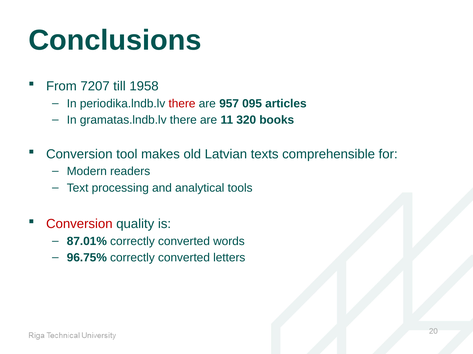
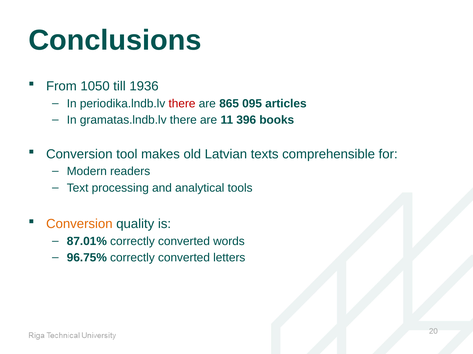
7207: 7207 -> 1050
1958: 1958 -> 1936
957: 957 -> 865
320: 320 -> 396
Conversion at (79, 224) colour: red -> orange
